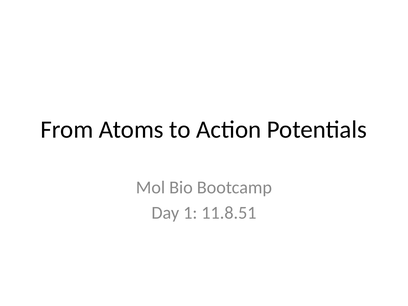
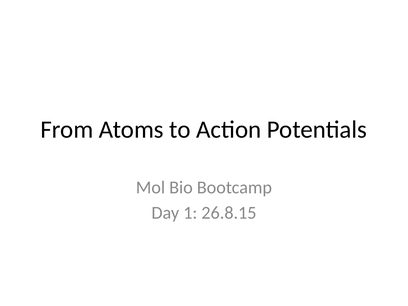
11.8.51: 11.8.51 -> 26.8.15
